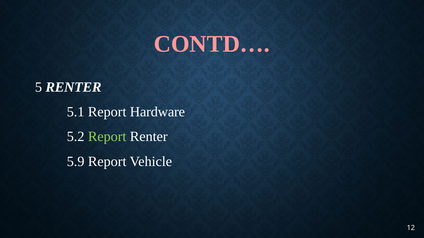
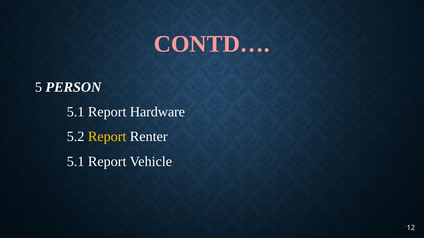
5 RENTER: RENTER -> PERSON
Report at (107, 137) colour: light green -> yellow
5.9 at (76, 162): 5.9 -> 5.1
